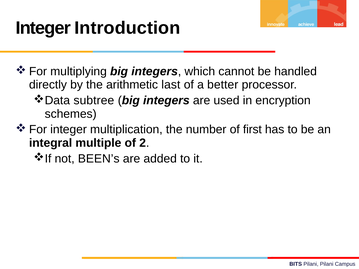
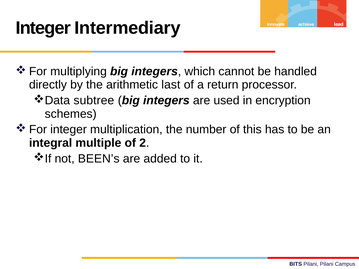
Introduction: Introduction -> Intermediary
better: better -> return
first: first -> this
